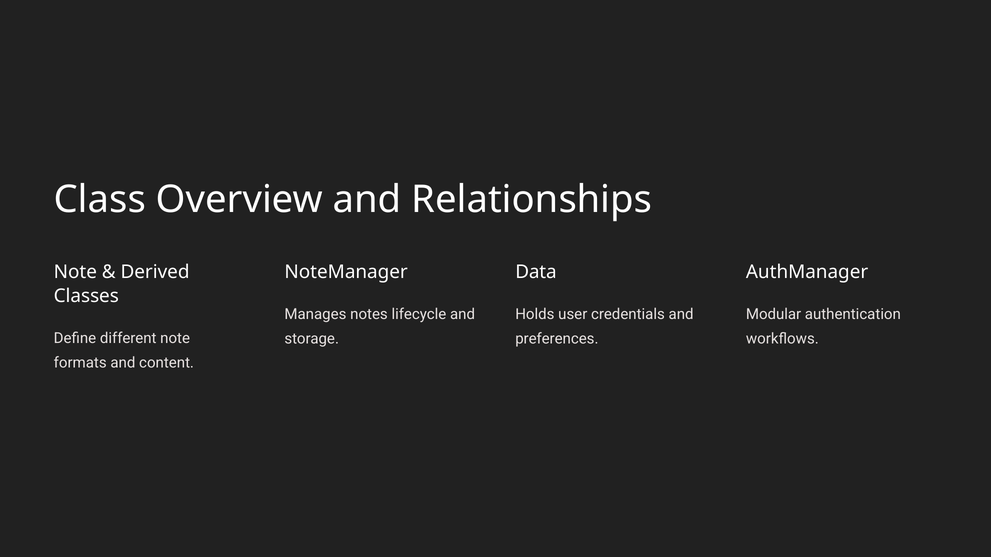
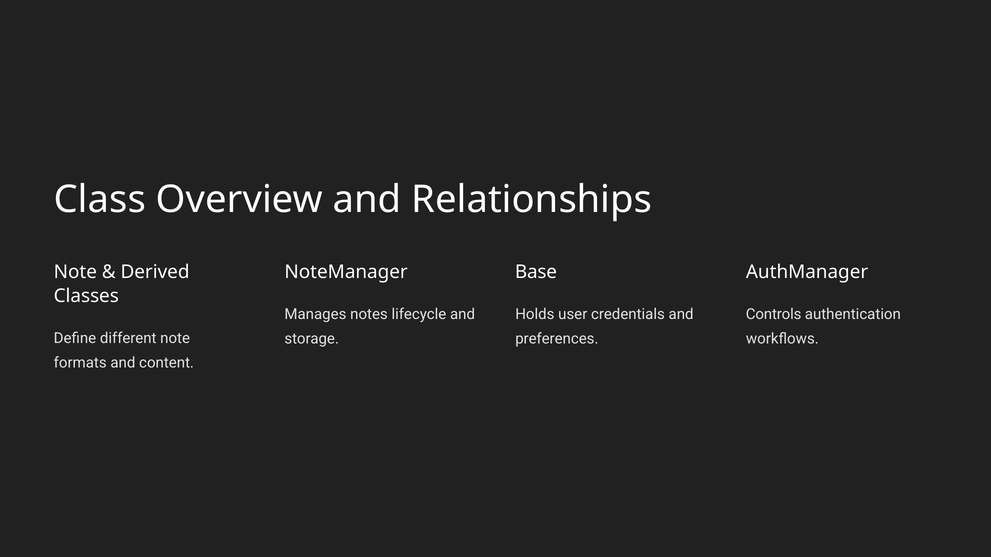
Data: Data -> Base
Modular: Modular -> Controls
